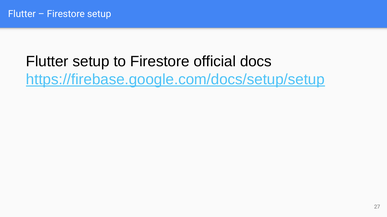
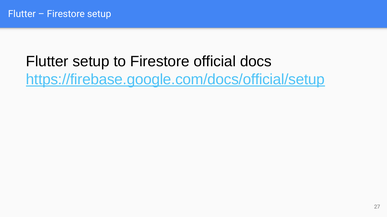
https://firebase.google.com/docs/setup/setup: https://firebase.google.com/docs/setup/setup -> https://firebase.google.com/docs/official/setup
